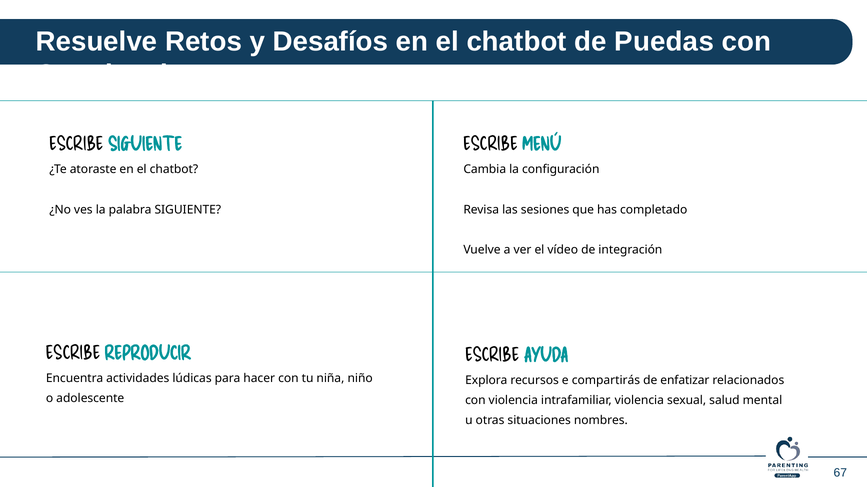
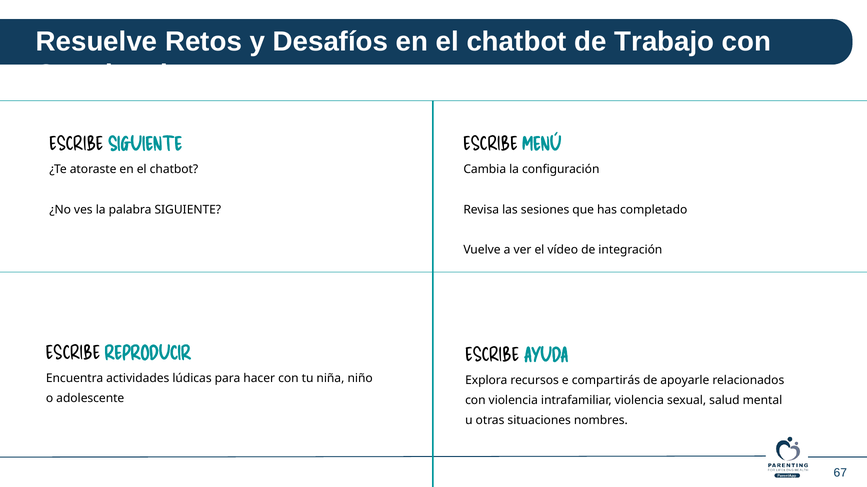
Puedas: Puedas -> Trabajo
enfatizar: enfatizar -> apoyarle
